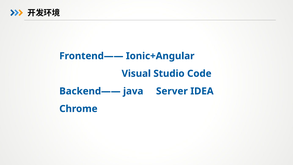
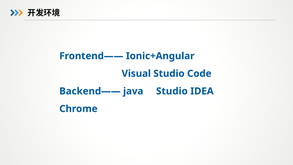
java Server: Server -> Studio
